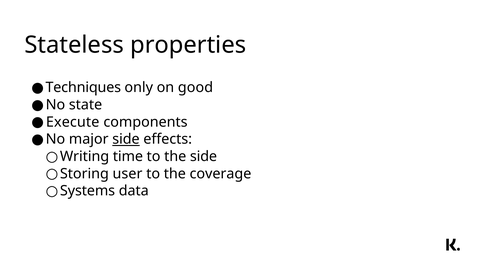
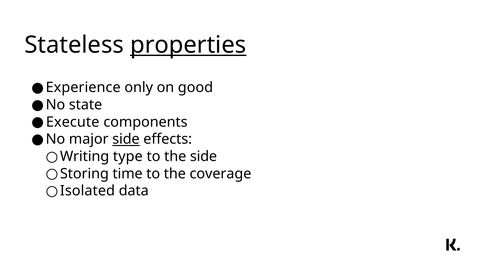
properties underline: none -> present
Techniques: Techniques -> Experience
time: time -> type
user: user -> time
Systems: Systems -> Isolated
